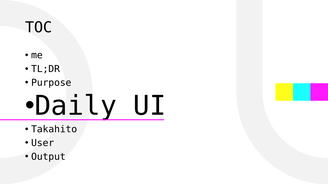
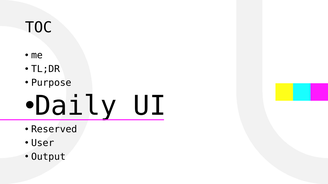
Takahito: Takahito -> Reserved
